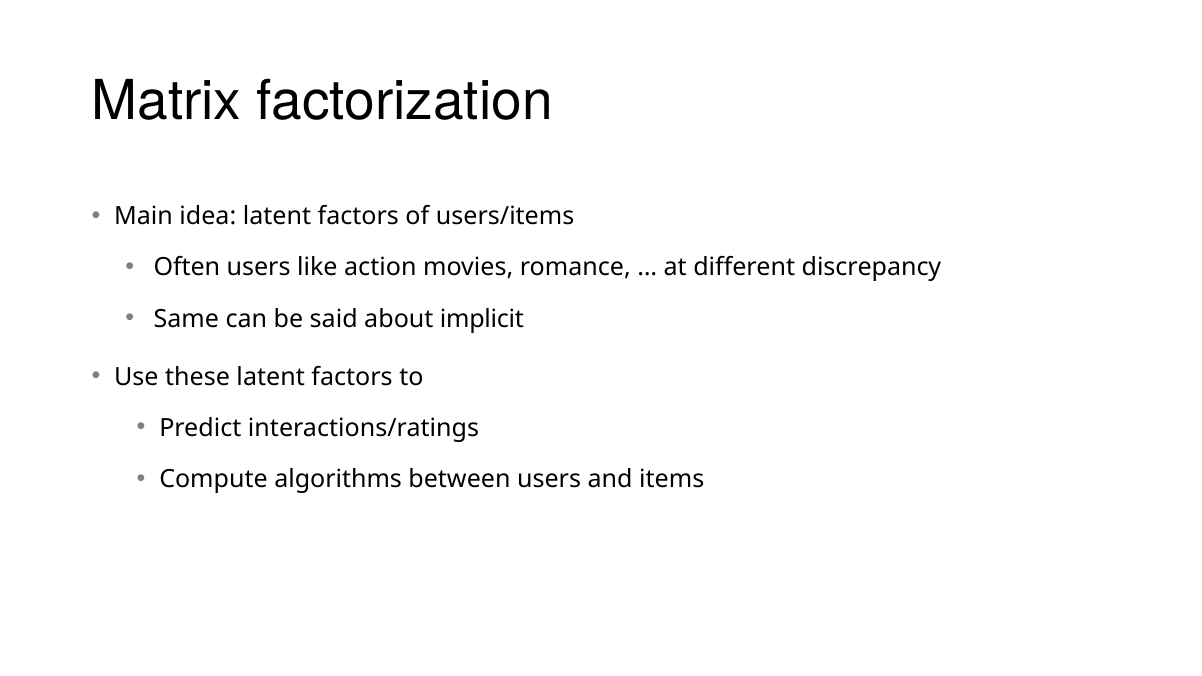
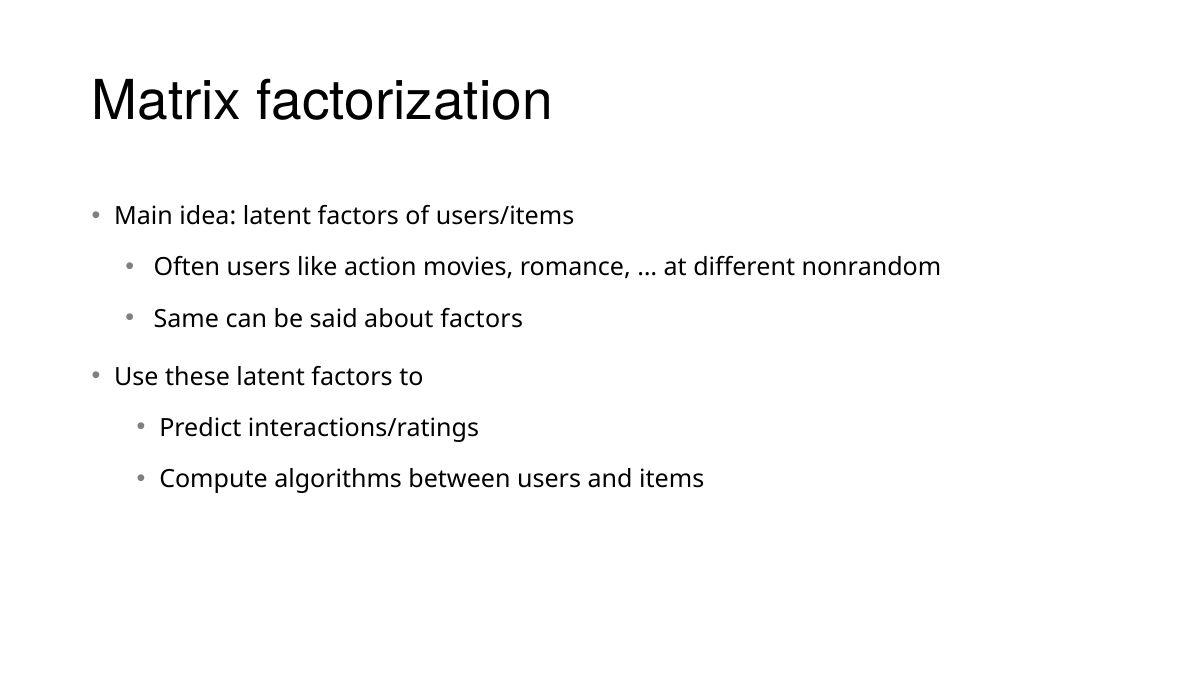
discrepancy: discrepancy -> nonrandom
about implicit: implicit -> factors
